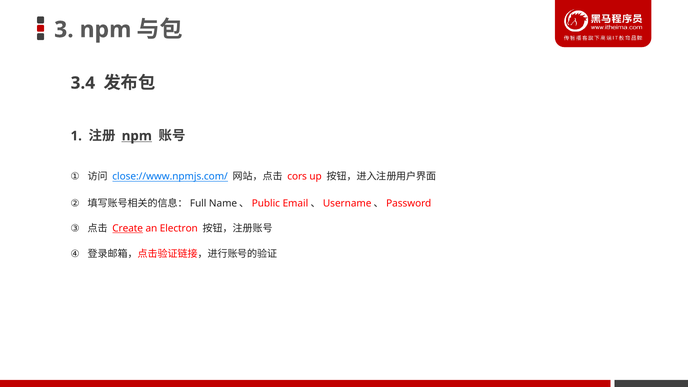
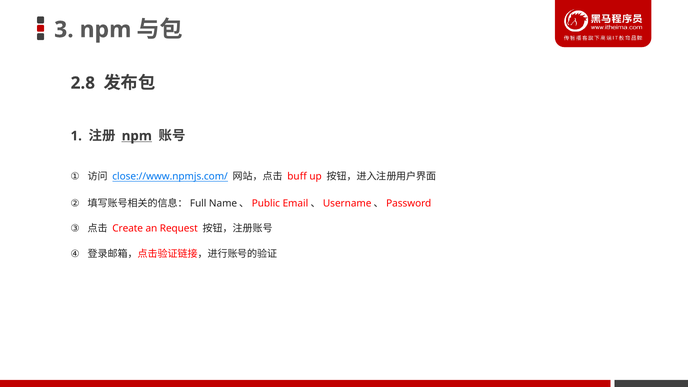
3.4: 3.4 -> 2.8
cors: cors -> buff
Create underline: present -> none
Electron: Electron -> Request
